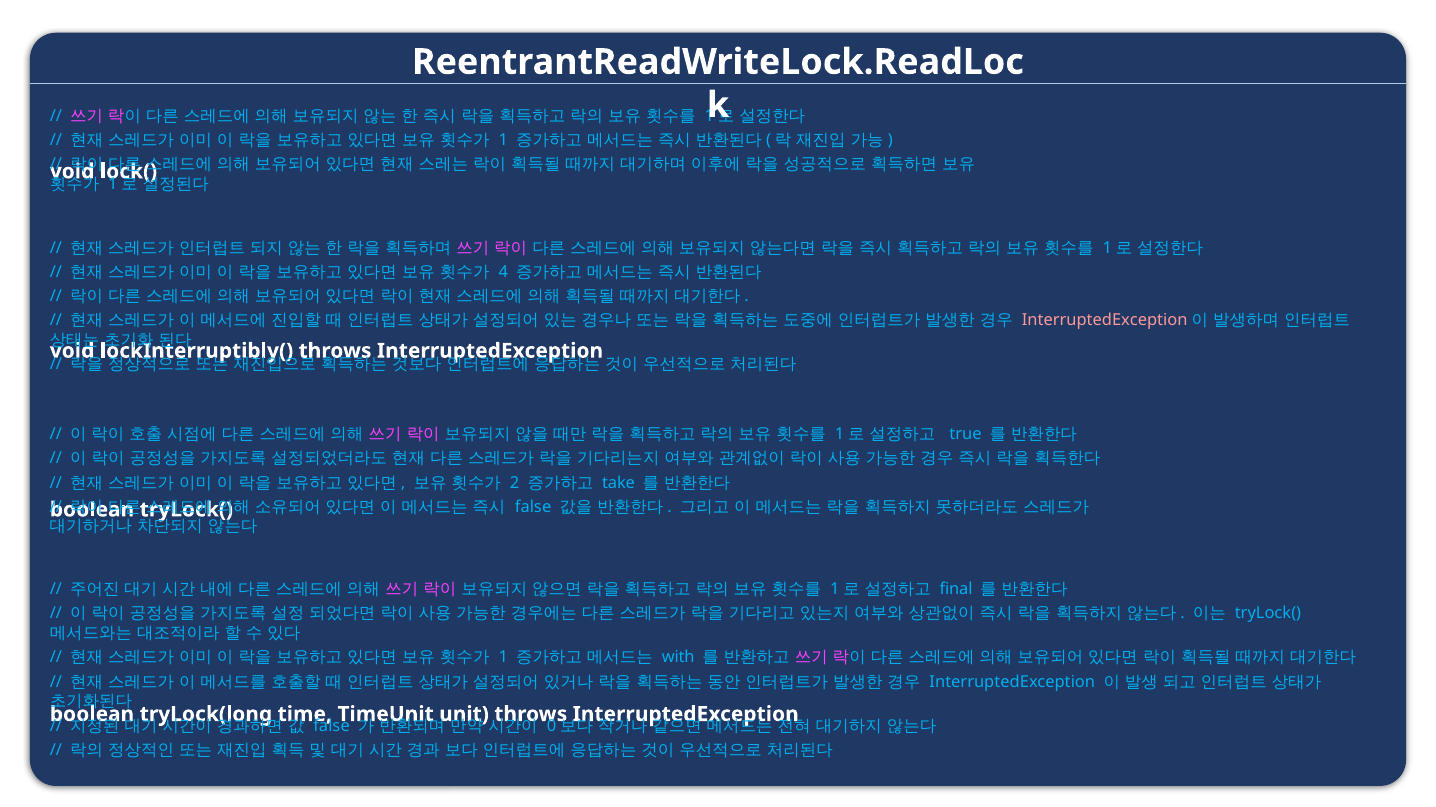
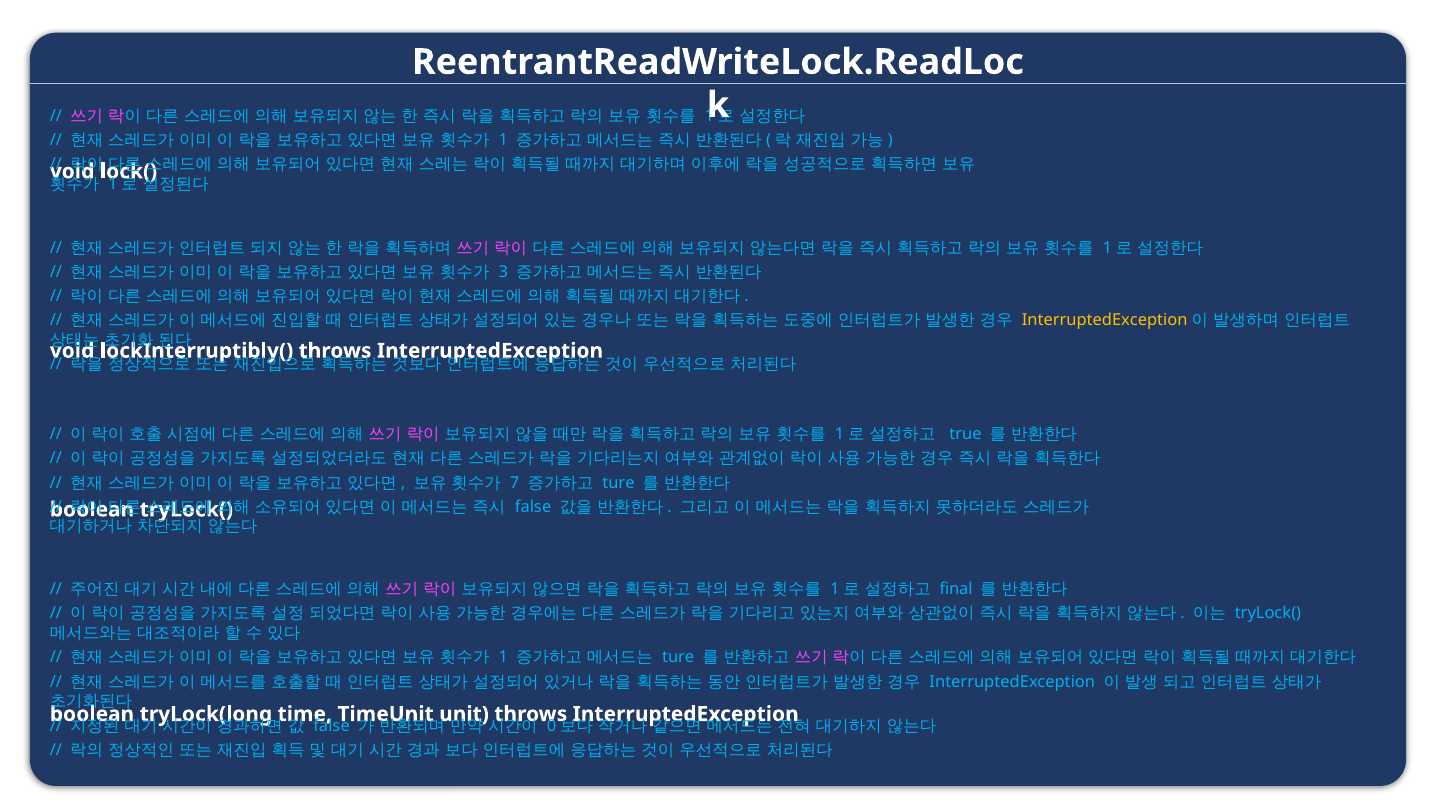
4: 4 -> 3
InterruptedException at (1105, 321) colour: pink -> yellow
2: 2 -> 7
take at (619, 483): take -> ture
with at (678, 658): with -> ture
